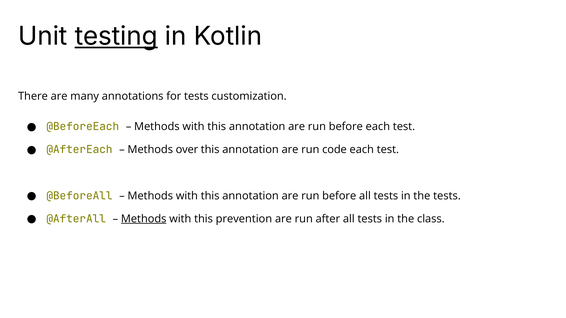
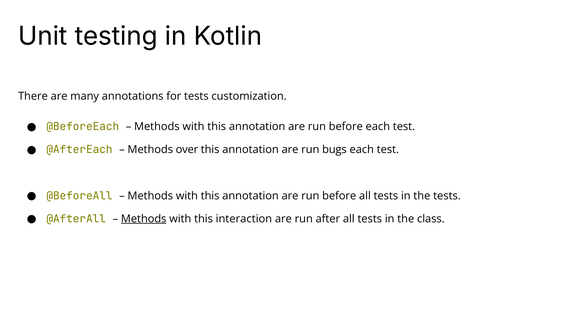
testing underline: present -> none
code: code -> bugs
prevention: prevention -> interaction
